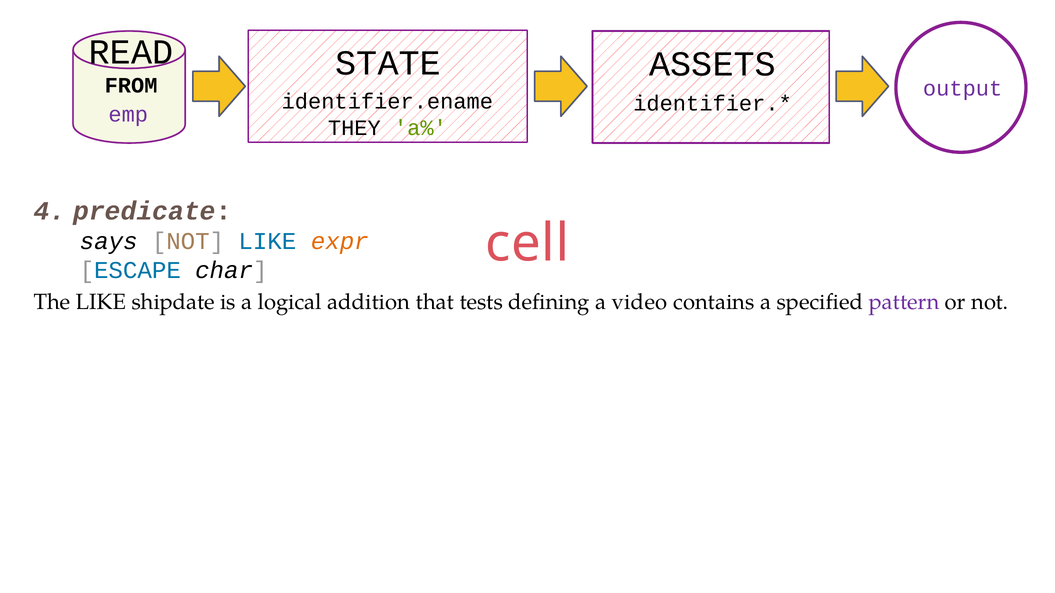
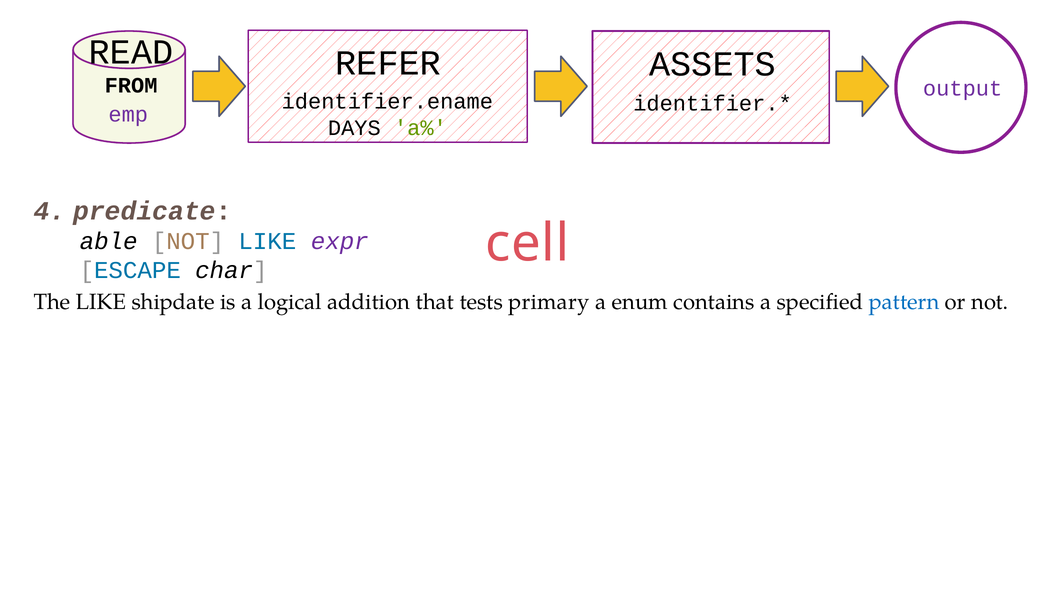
STATE: STATE -> REFER
THEY: THEY -> DAYS
says: says -> able
expr colour: orange -> purple
defining: defining -> primary
video: video -> enum
pattern colour: purple -> blue
